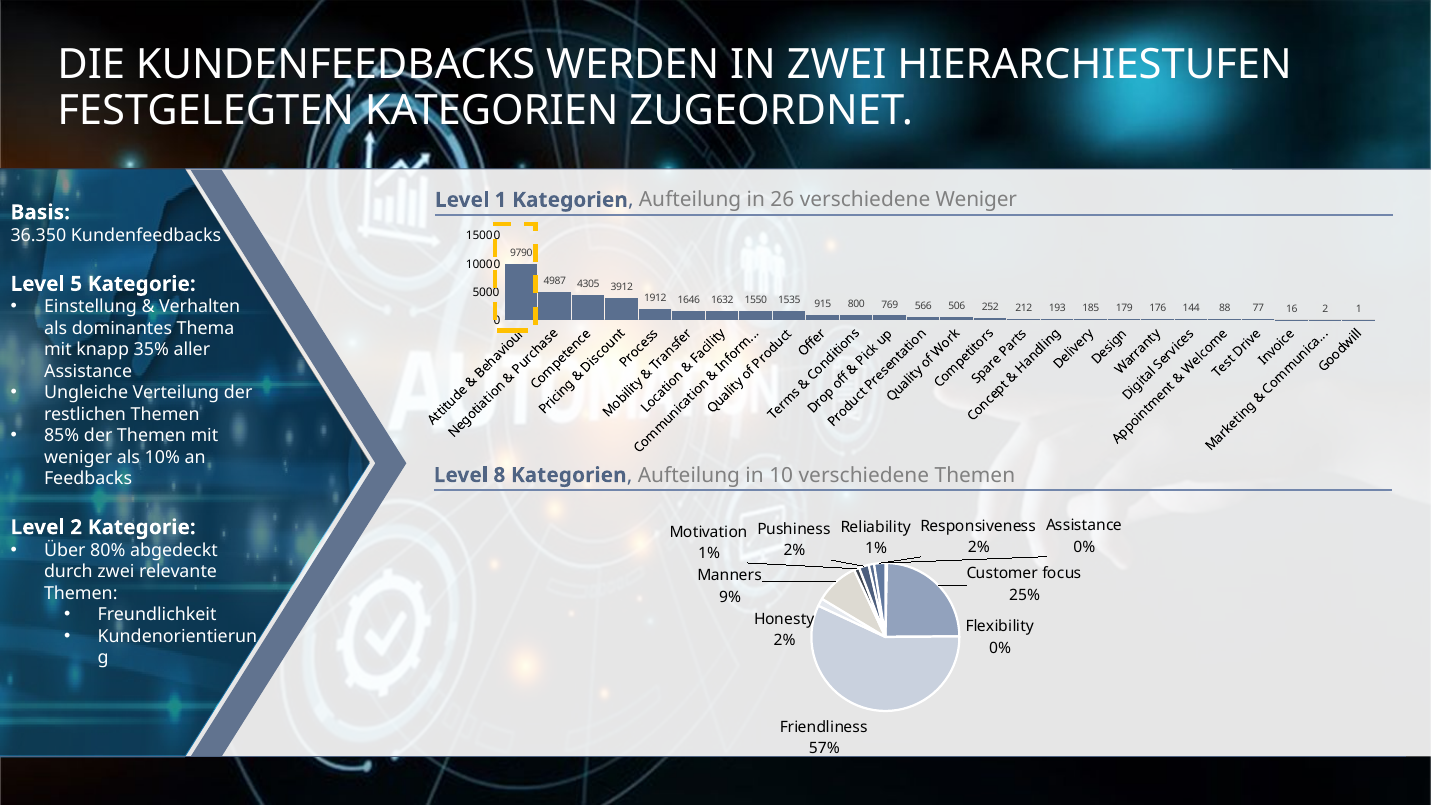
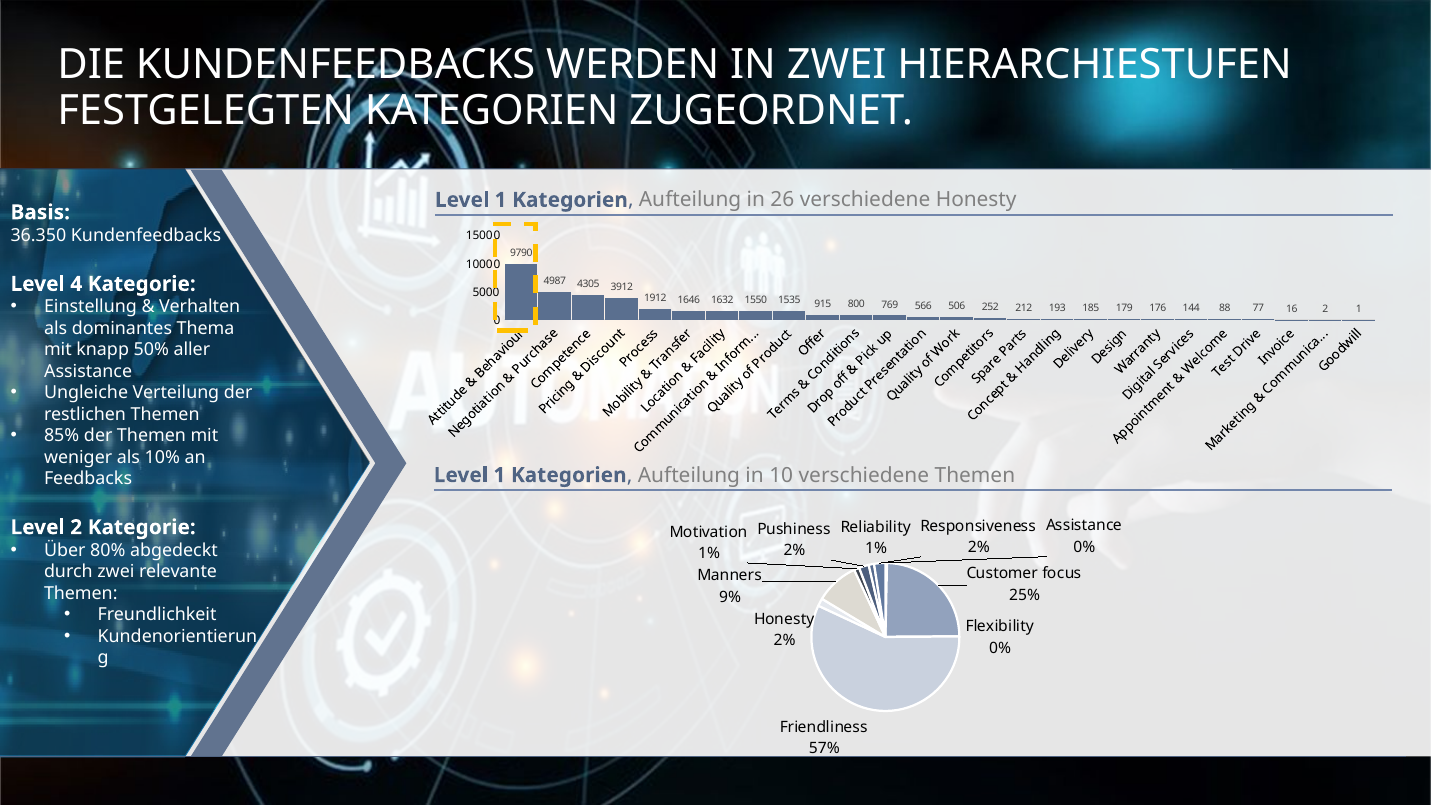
verschiedene Weniger: Weniger -> Honesty
5: 5 -> 4
35%: 35% -> 50%
8 at (499, 475): 8 -> 1
